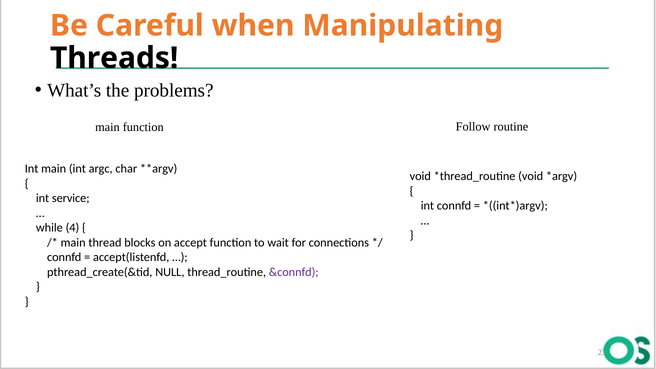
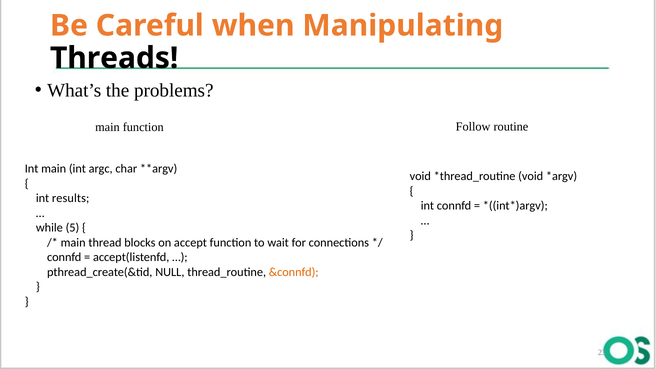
service: service -> results
4: 4 -> 5
&connfd colour: purple -> orange
